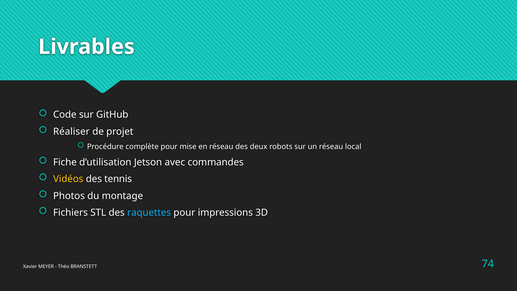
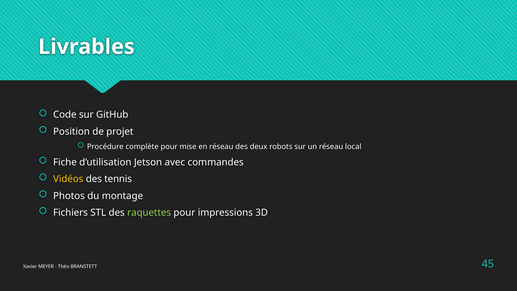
Réaliser: Réaliser -> Position
raquettes colour: light blue -> light green
74: 74 -> 45
